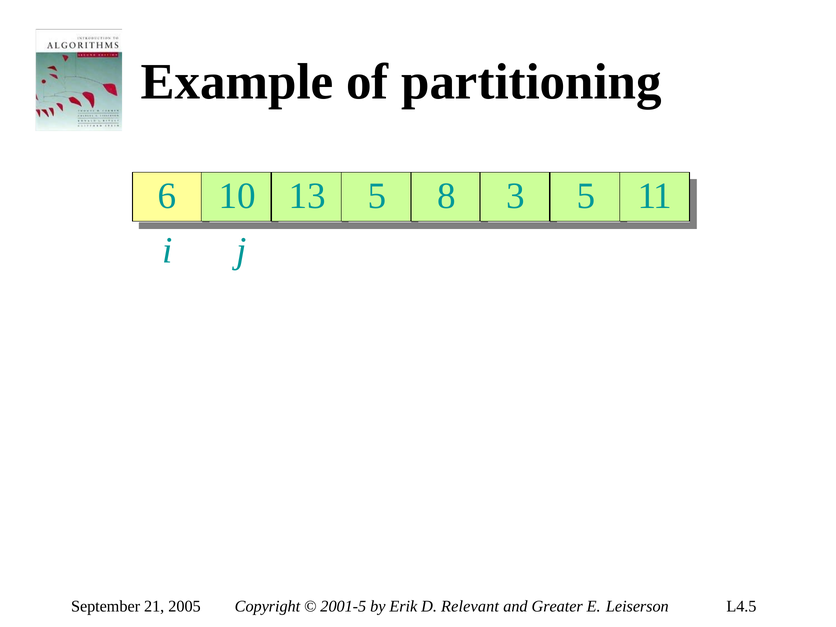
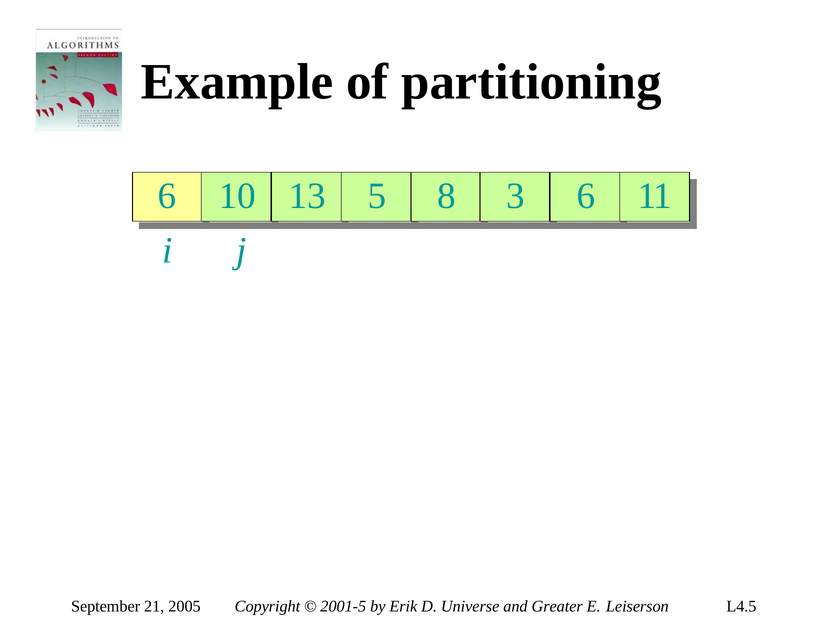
3 5: 5 -> 6
Relevant: Relevant -> Universe
